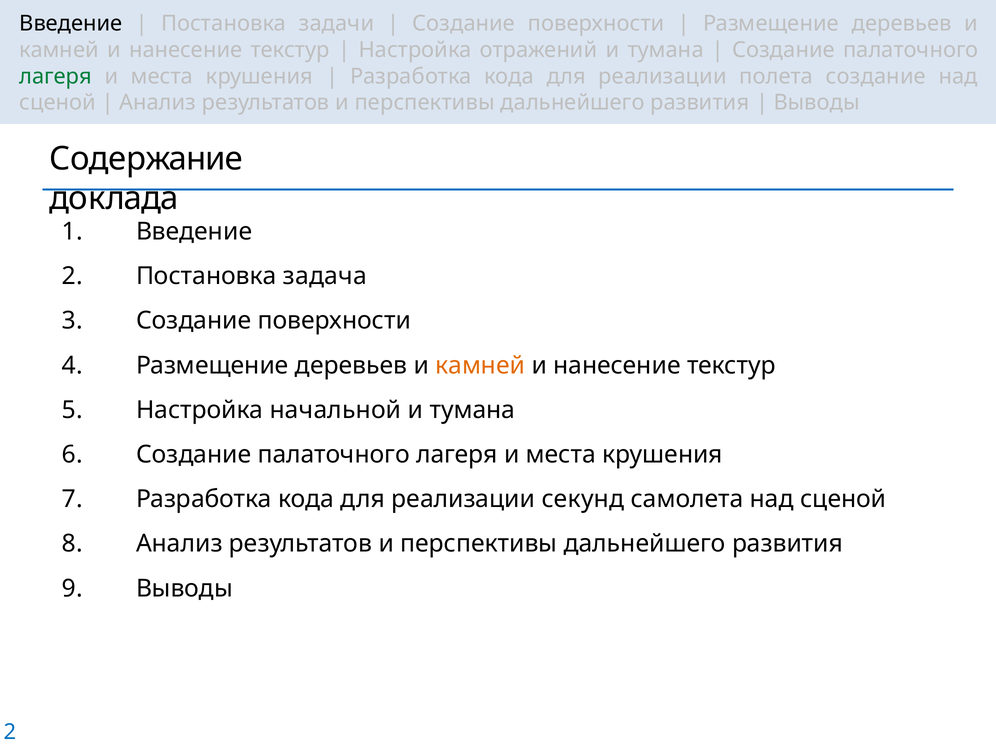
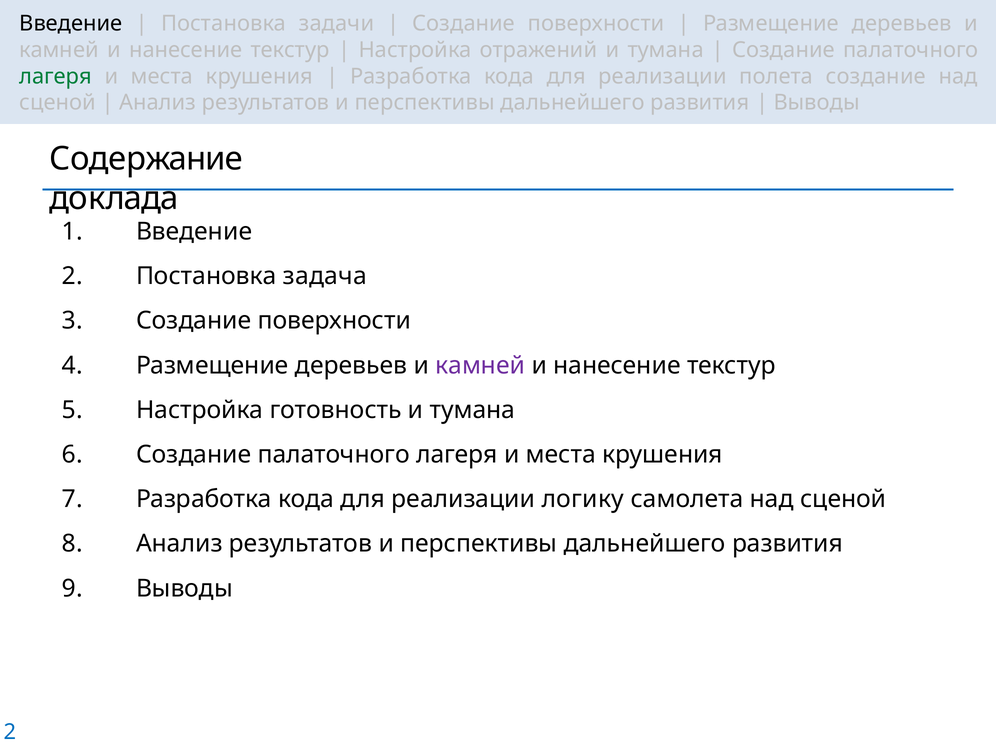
камней at (480, 365) colour: orange -> purple
начальной: начальной -> готовность
секунд: секунд -> логику
